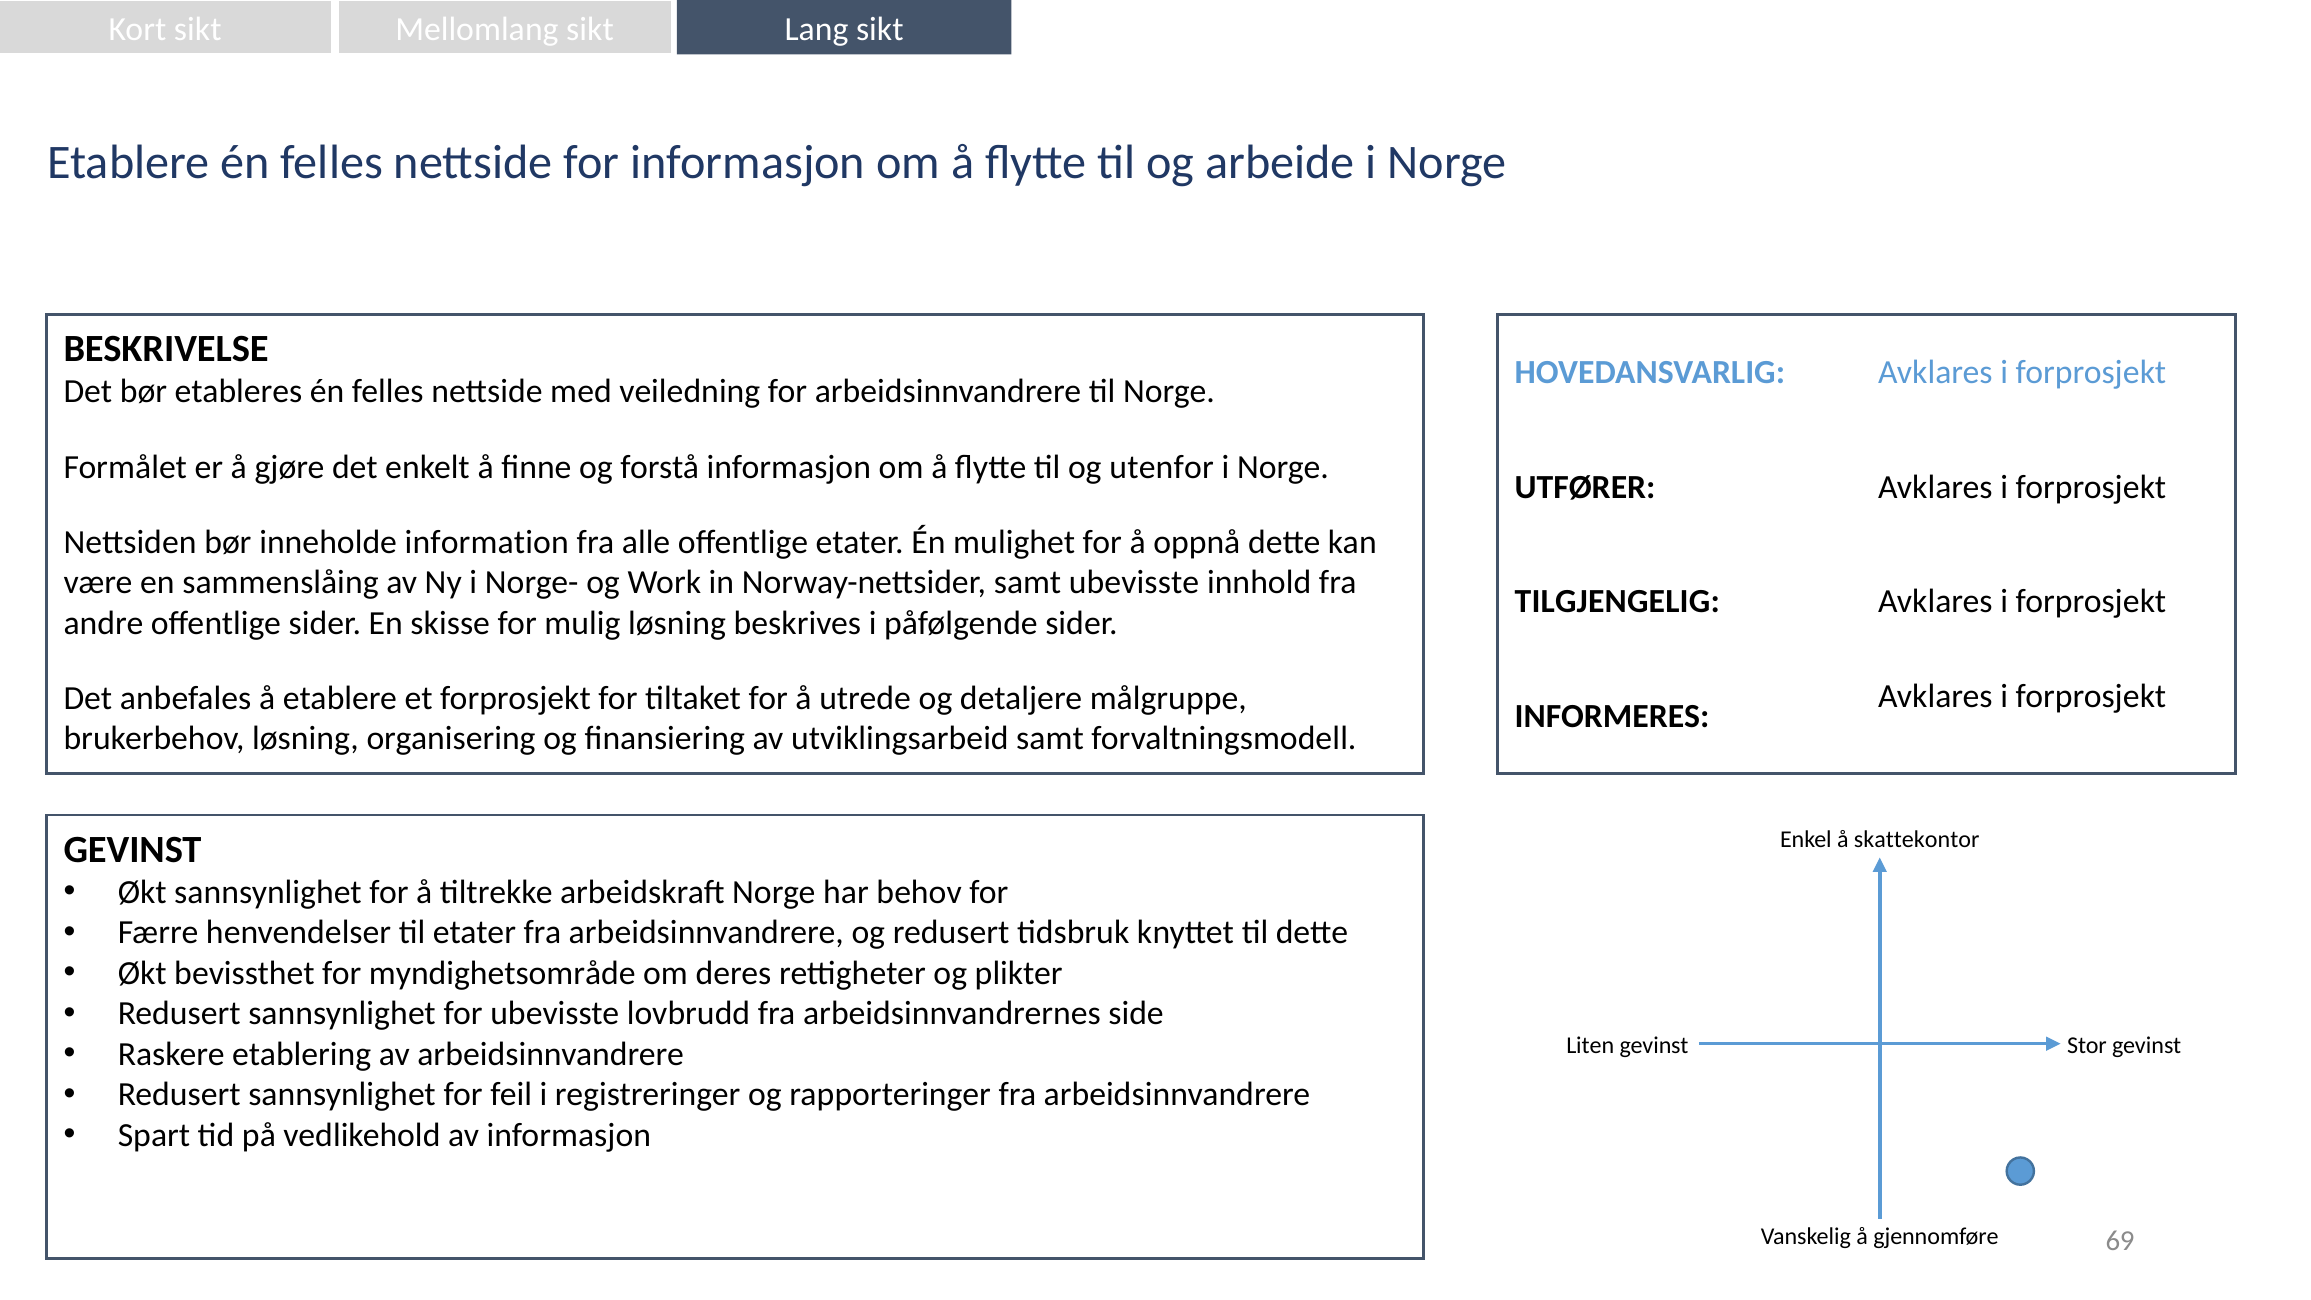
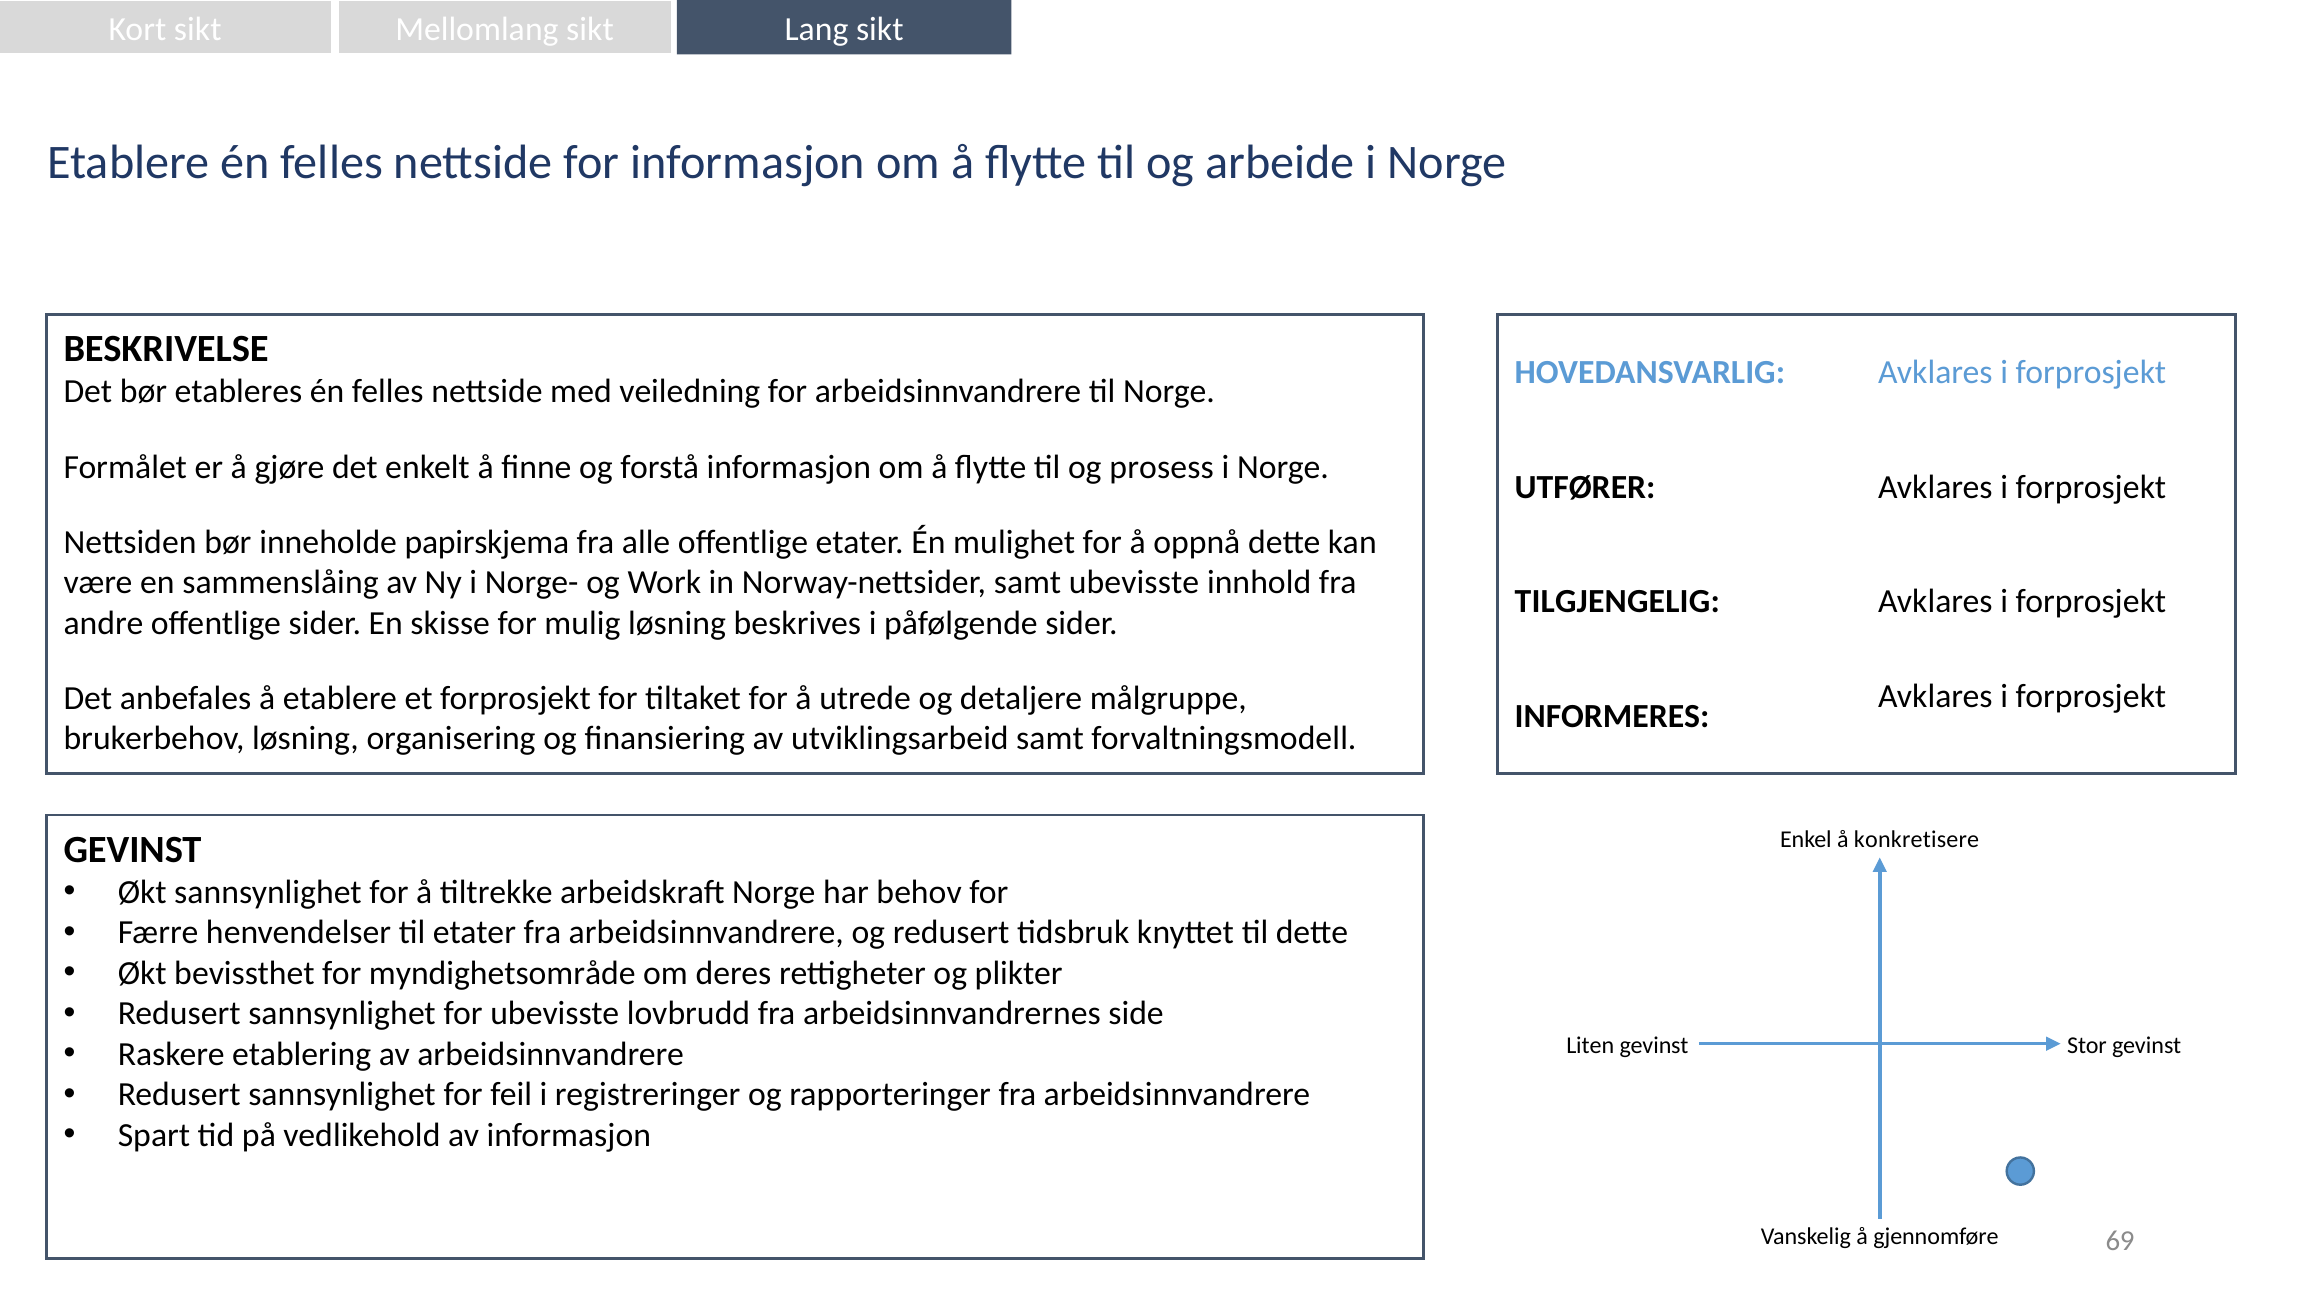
utenfor: utenfor -> prosess
information: information -> papirskjema
skattekontor: skattekontor -> konkretisere
